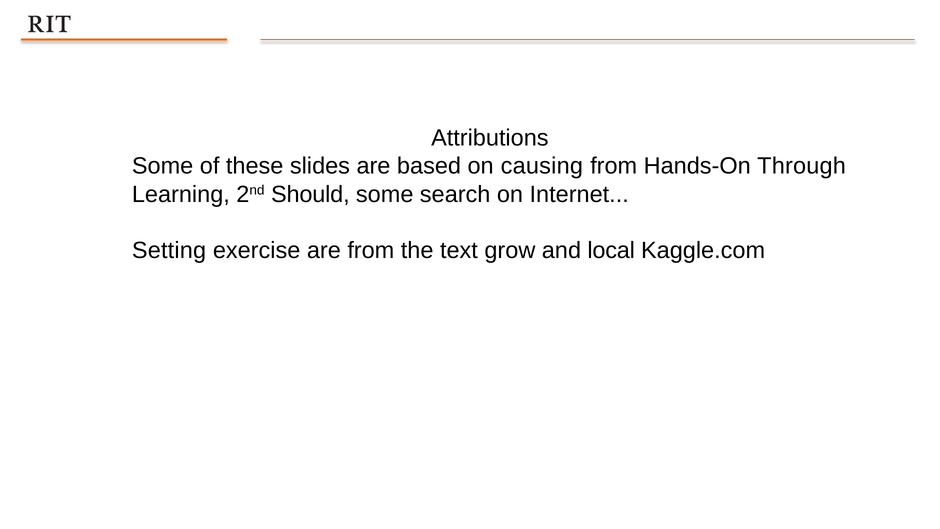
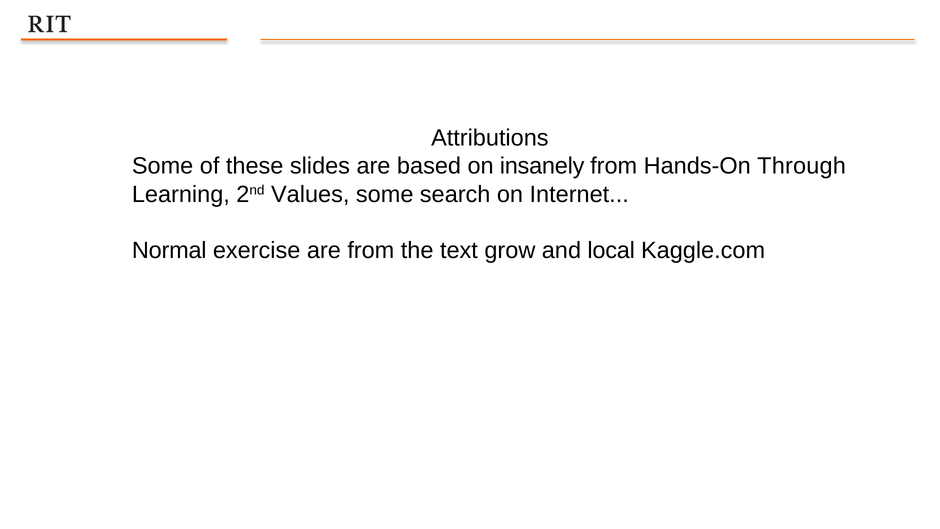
causing: causing -> insanely
Should: Should -> Values
Setting: Setting -> Normal
